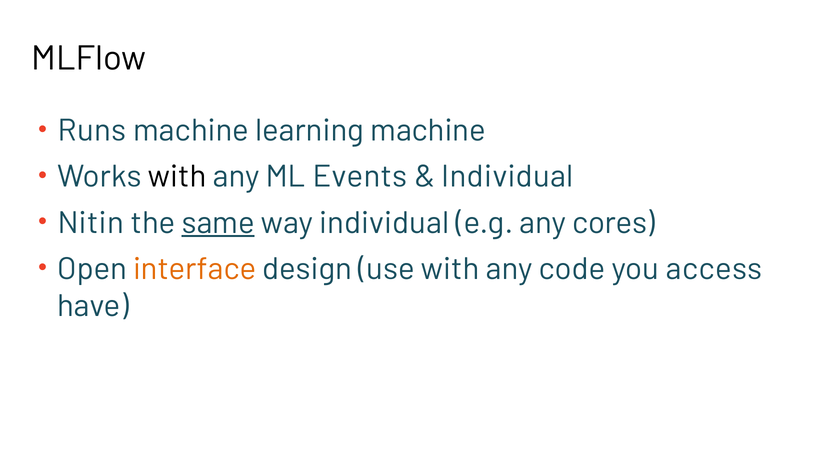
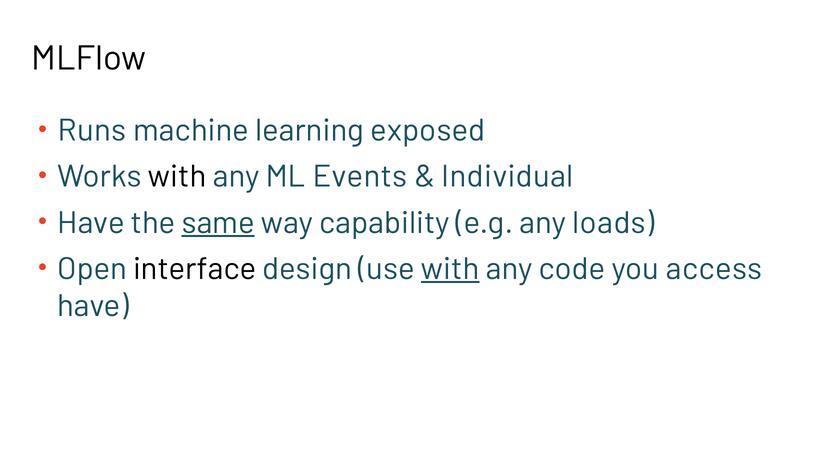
learning machine: machine -> exposed
Nitin at (91, 223): Nitin -> Have
way individual: individual -> capability
cores: cores -> loads
interface colour: orange -> black
with at (450, 269) underline: none -> present
